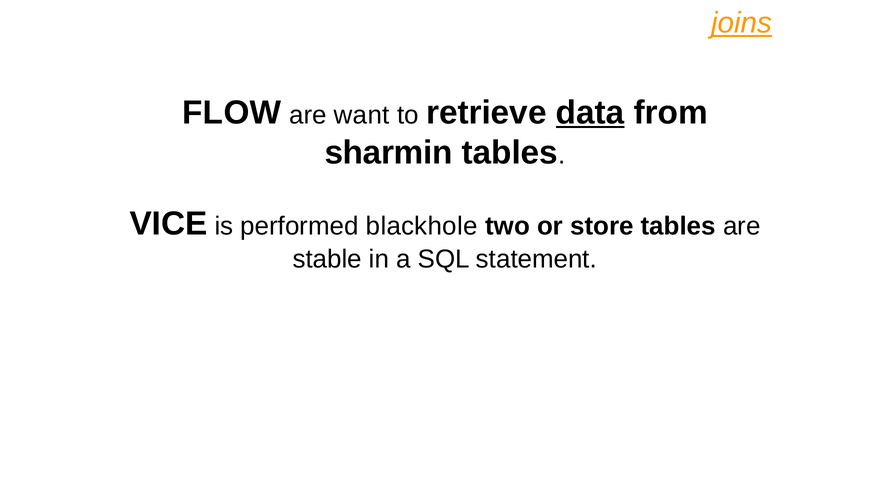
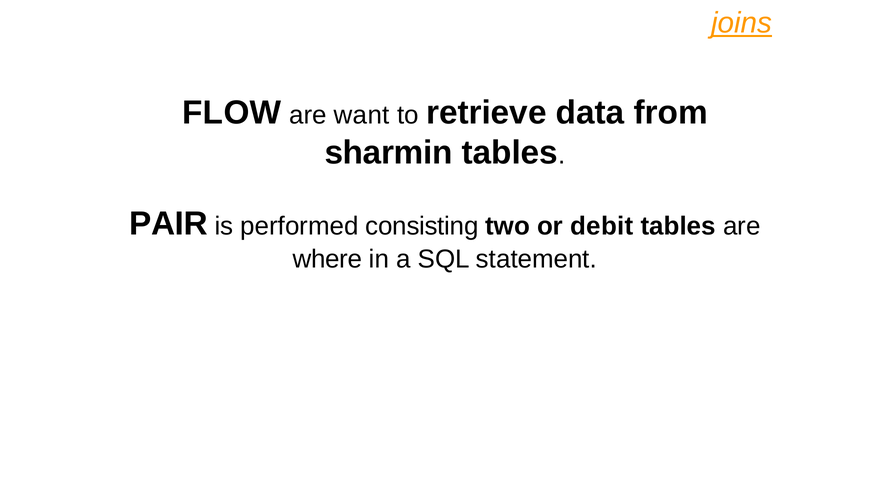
data underline: present -> none
VICE: VICE -> PAIR
blackhole: blackhole -> consisting
store: store -> debit
stable: stable -> where
